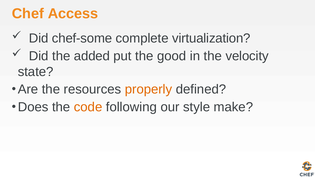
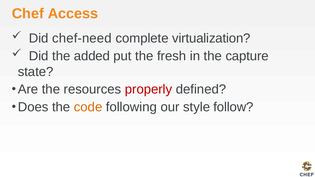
chef-some: chef-some -> chef-need
good: good -> fresh
velocity: velocity -> capture
properly colour: orange -> red
make: make -> follow
